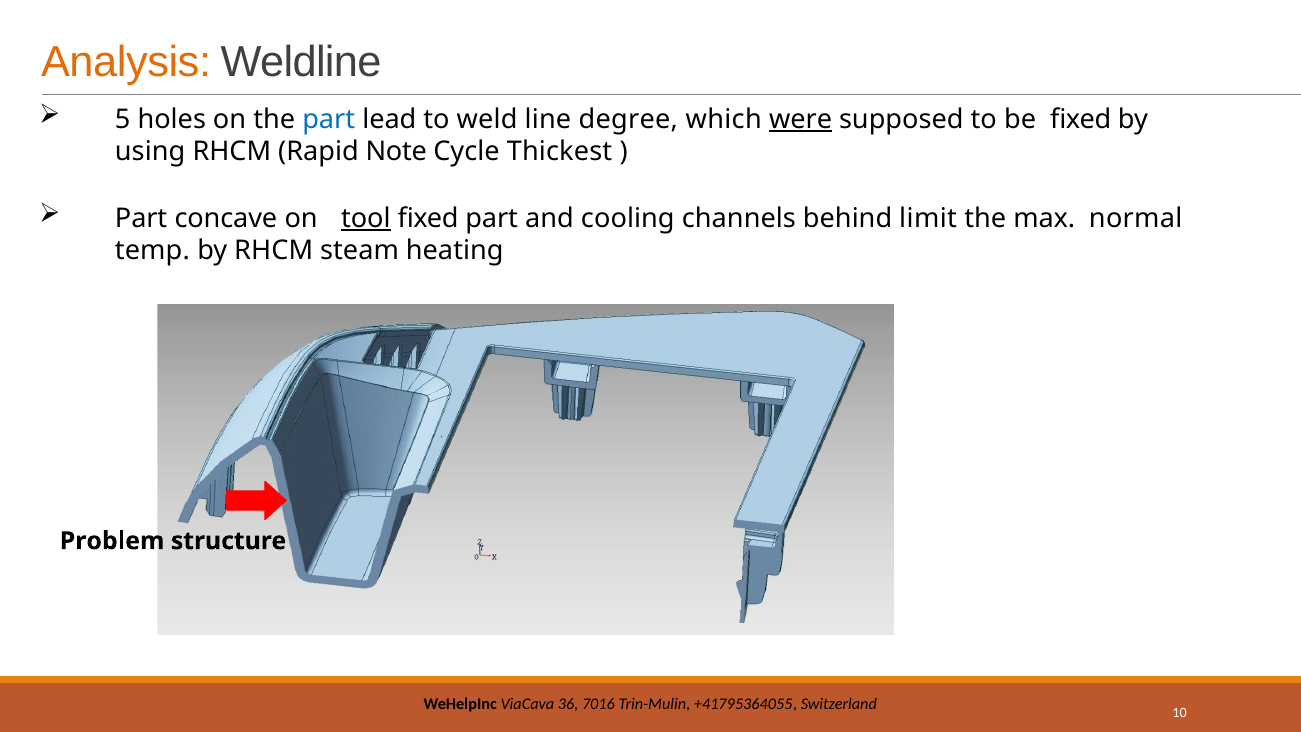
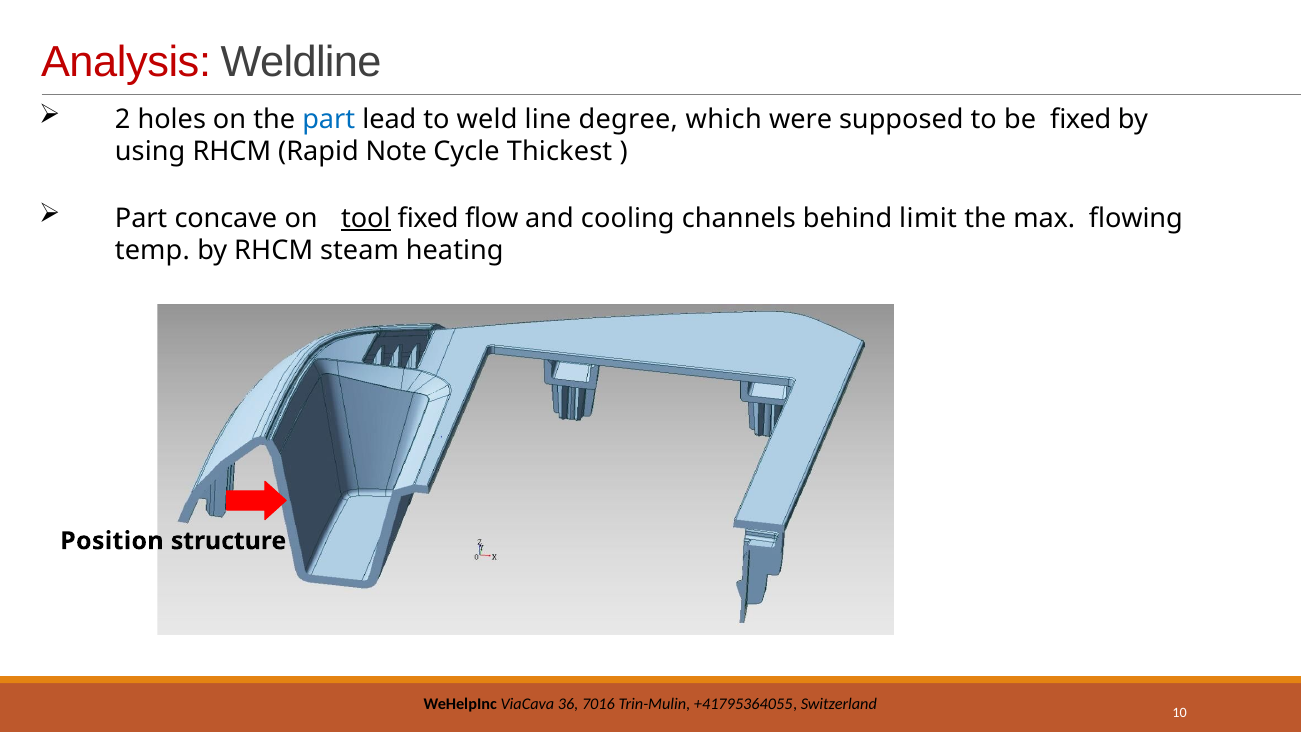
Analysis colour: orange -> red
5: 5 -> 2
were underline: present -> none
fixed part: part -> flow
normal: normal -> flowing
Problem: Problem -> Position
